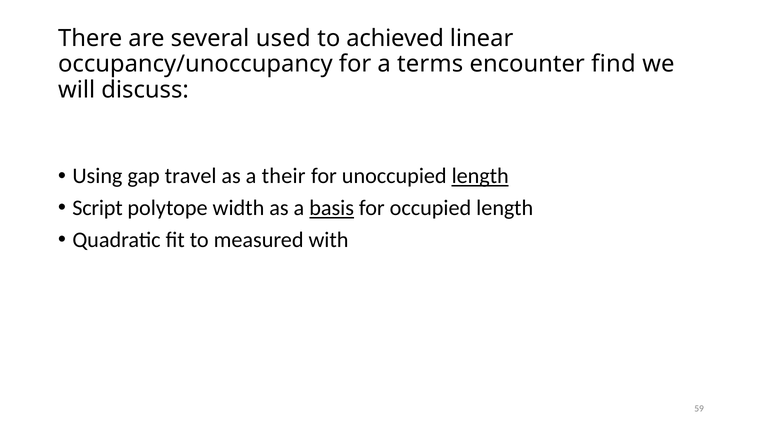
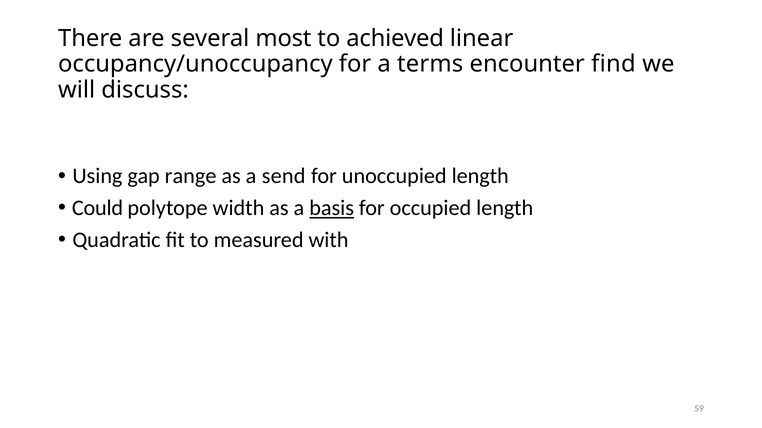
used: used -> most
travel: travel -> range
their: their -> send
length at (480, 176) underline: present -> none
Script: Script -> Could
